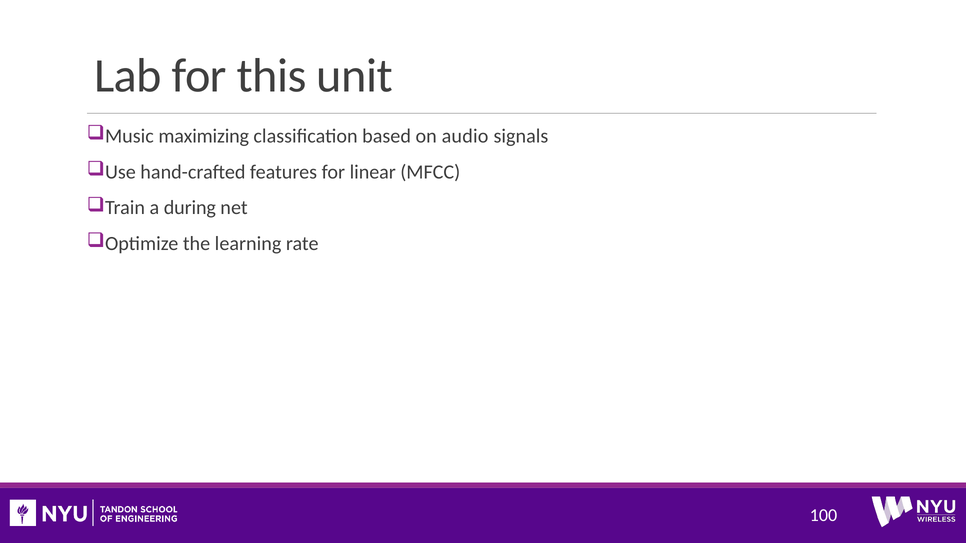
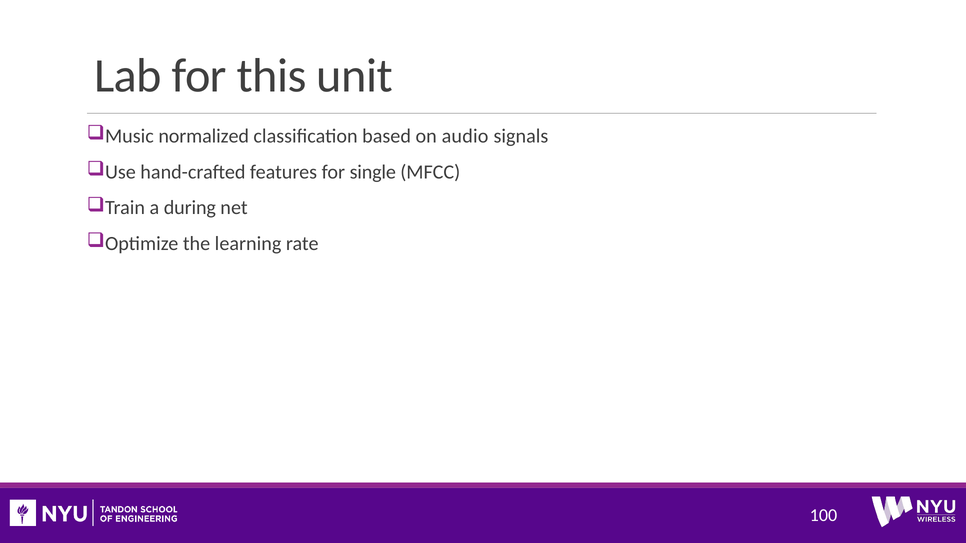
maximizing: maximizing -> normalized
linear: linear -> single
